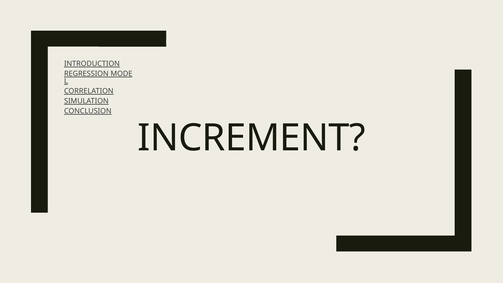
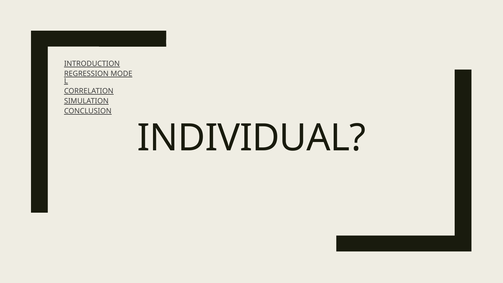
INCREMENT: INCREMENT -> INDIVIDUAL
